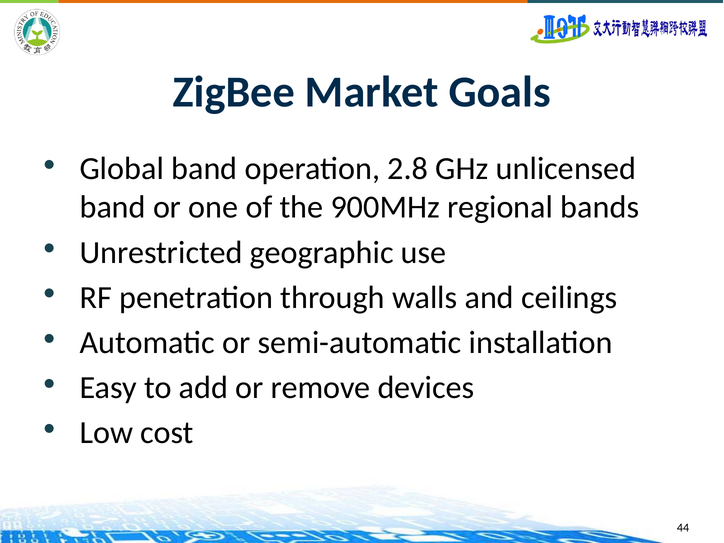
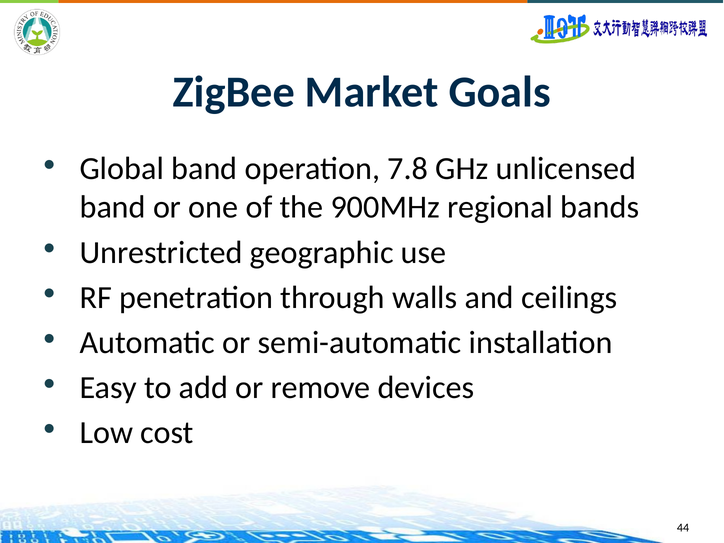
2.8: 2.8 -> 7.8
